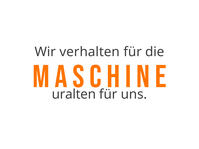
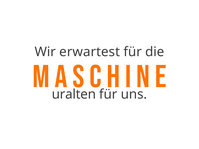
verhalten: verhalten -> erwartest
